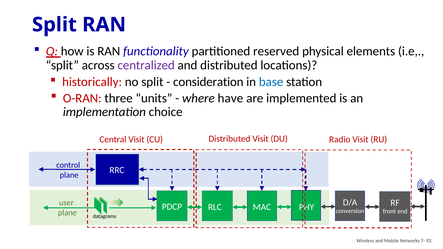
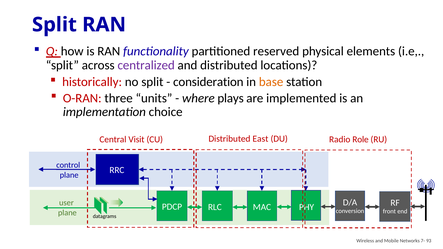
base colour: blue -> orange
have: have -> plays
Distributed Visit: Visit -> East
Radio Visit: Visit -> Role
